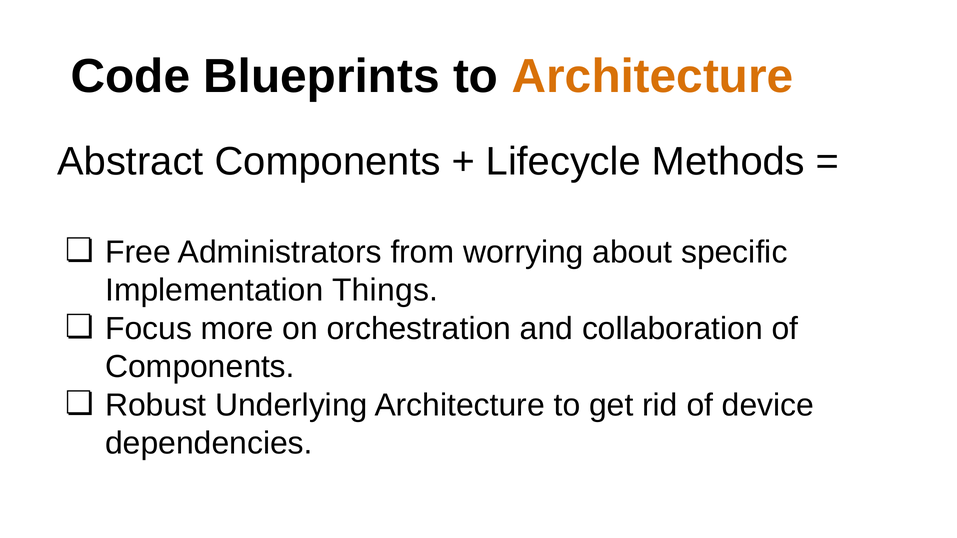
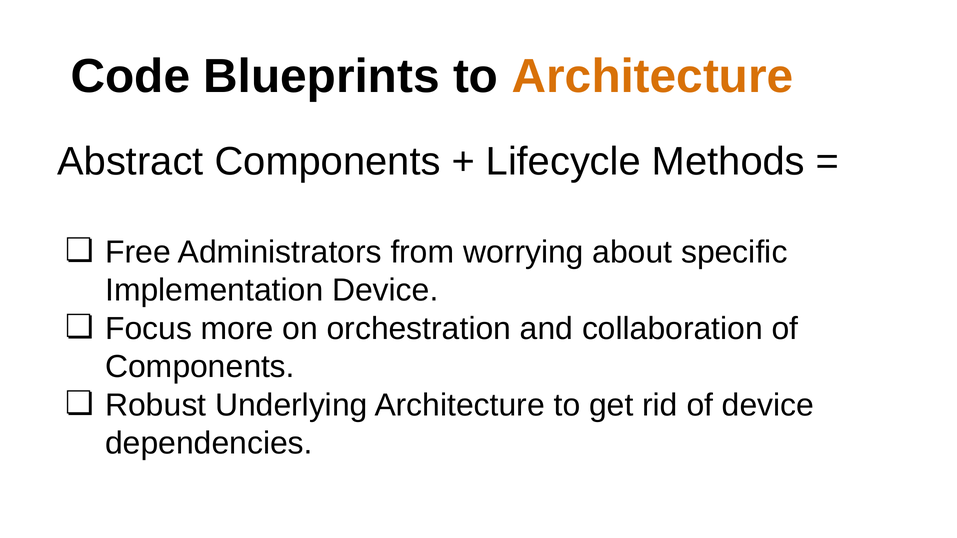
Implementation Things: Things -> Device
